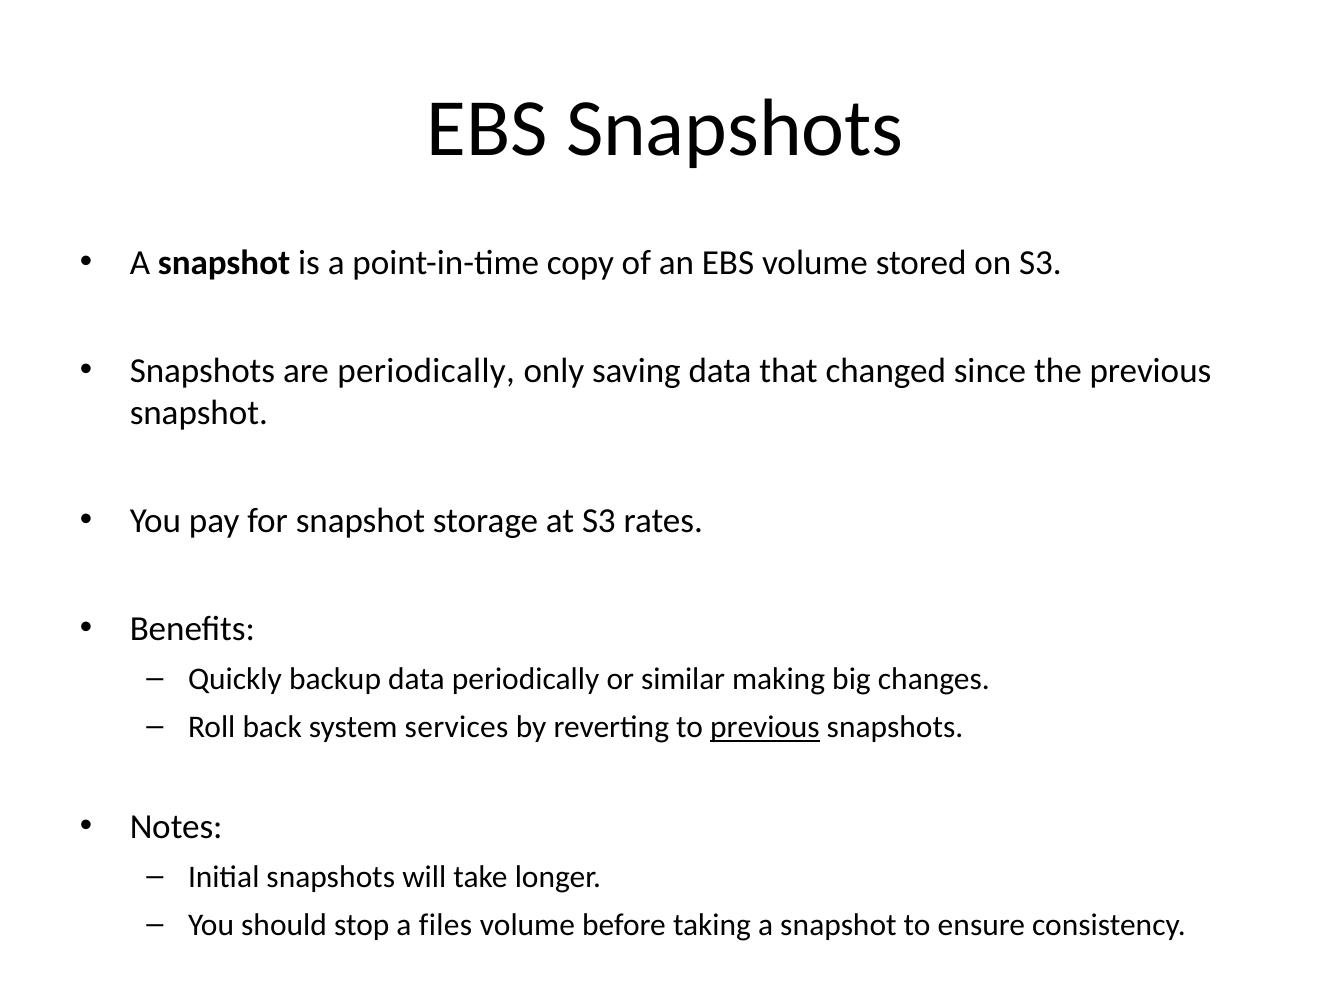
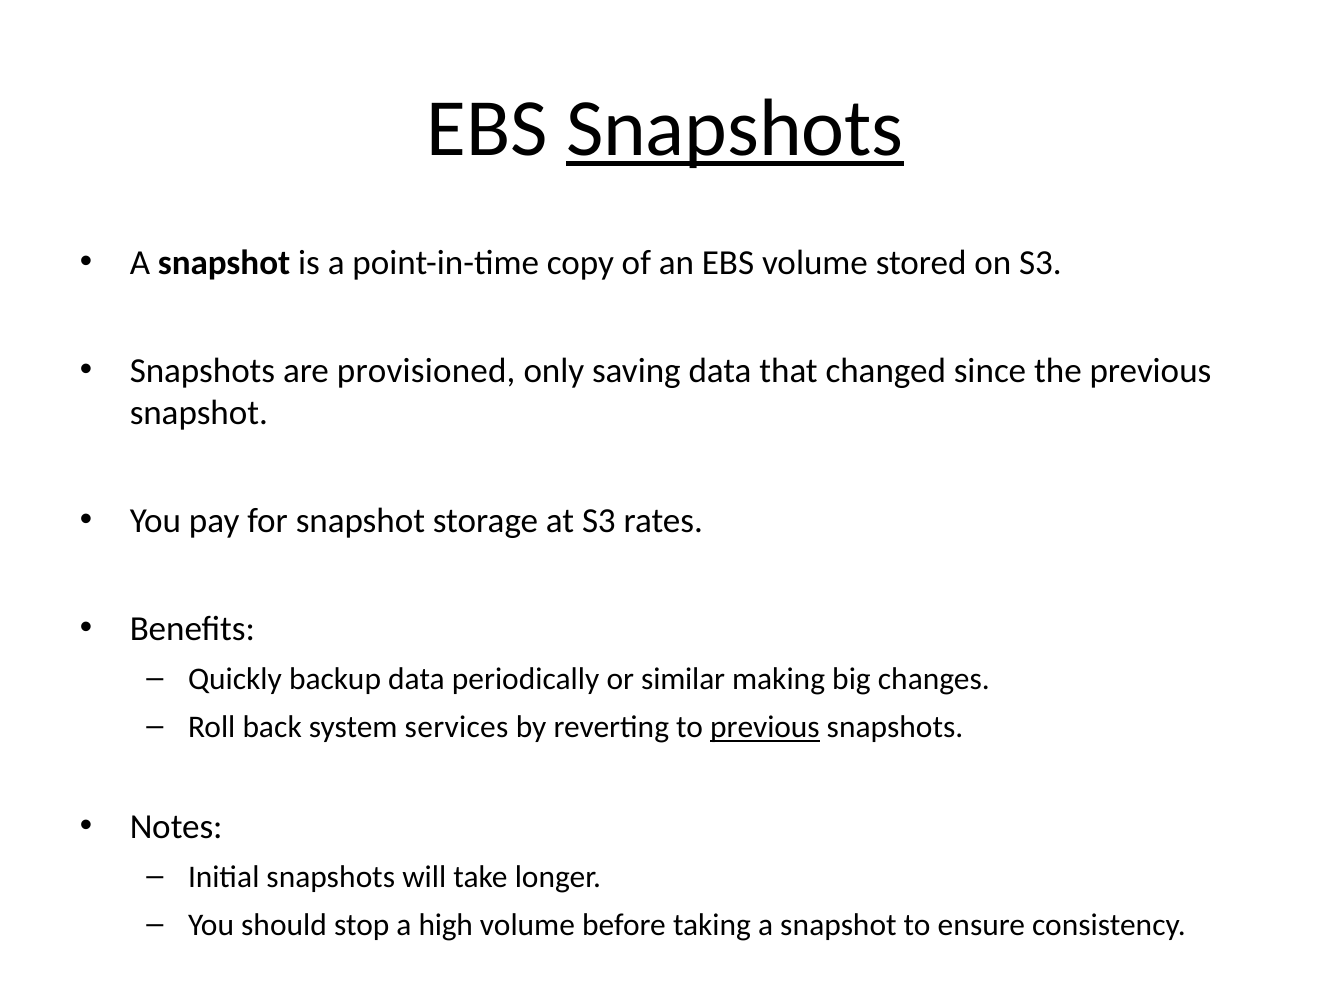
Snapshots at (735, 129) underline: none -> present
are periodically: periodically -> provisioned
files: files -> high
